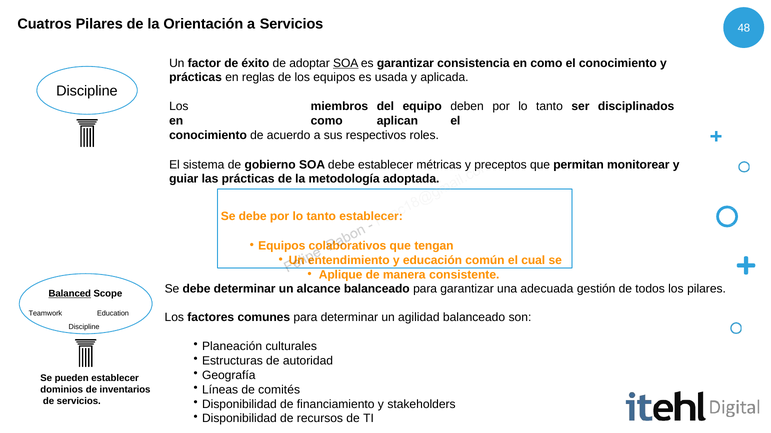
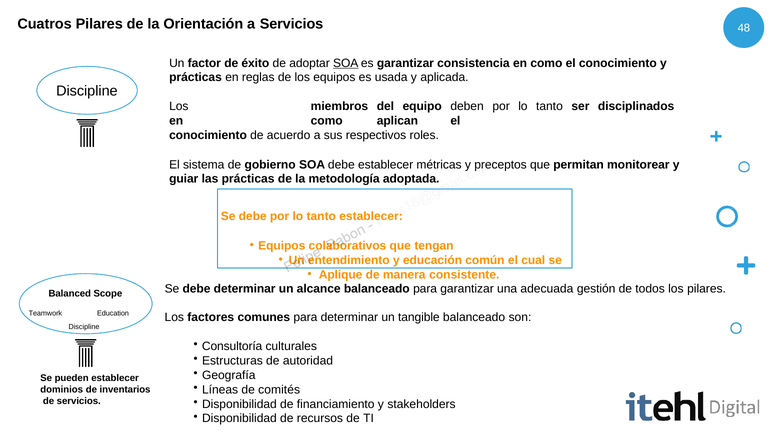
Balanced underline: present -> none
agilidad: agilidad -> tangible
Planeación: Planeación -> Consultoría
